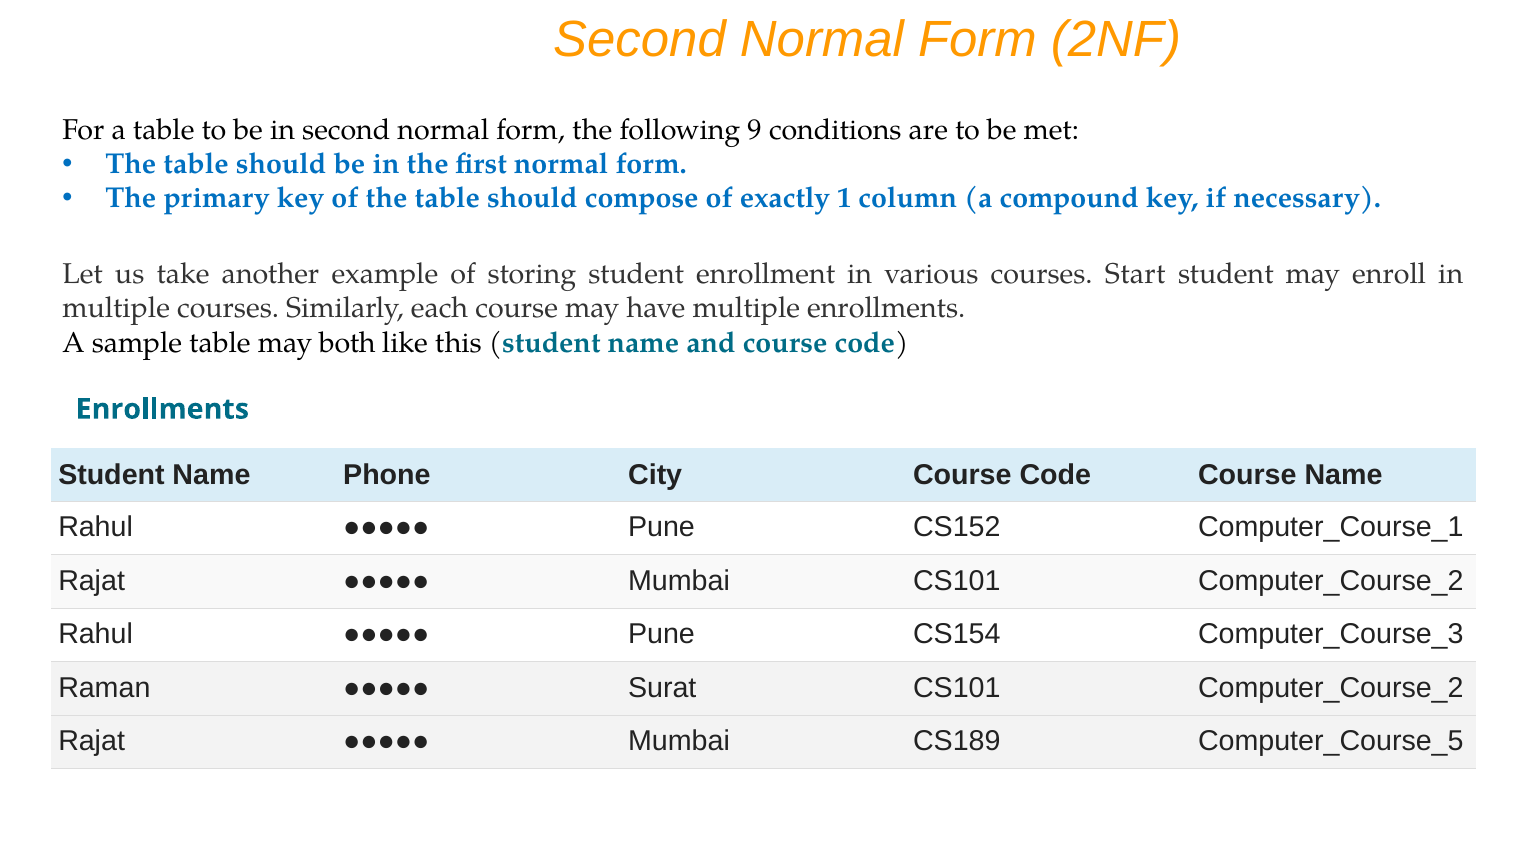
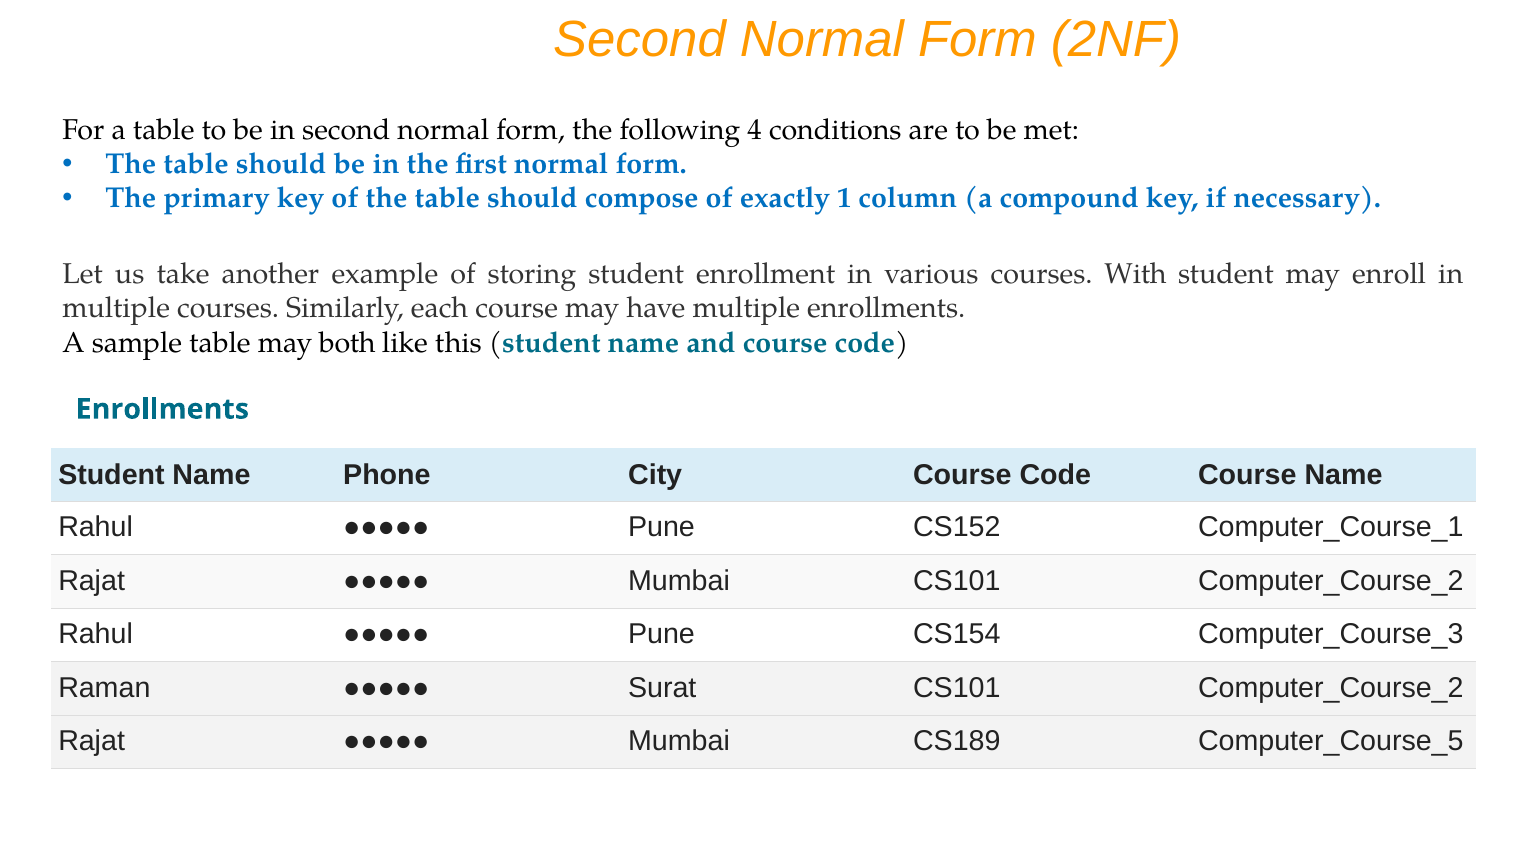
9: 9 -> 4
Start: Start -> With
